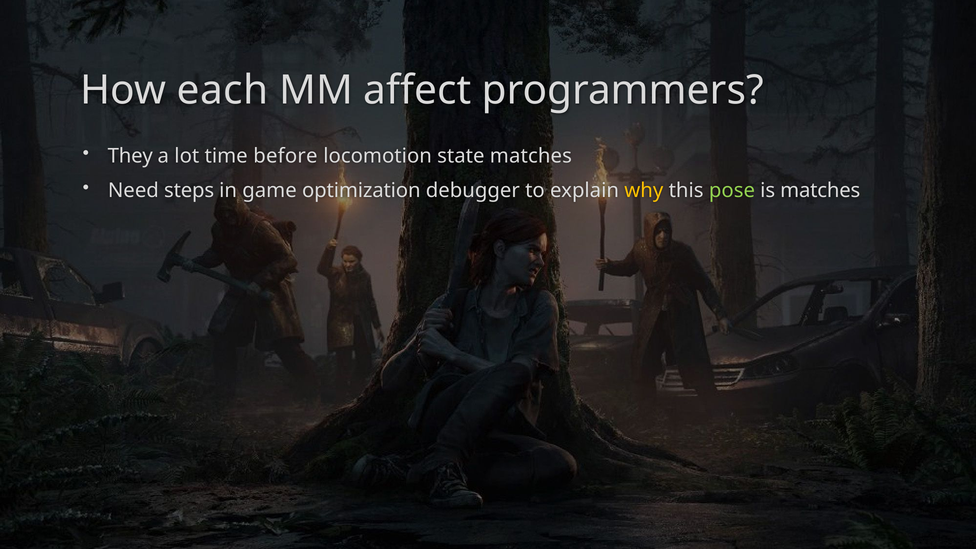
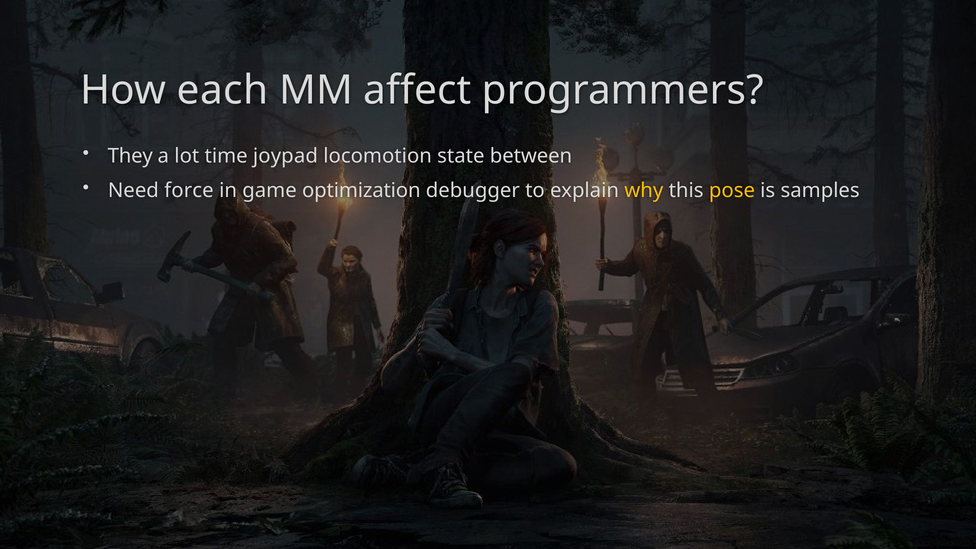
before: before -> joypad
state matches: matches -> between
steps: steps -> force
pose colour: light green -> yellow
is matches: matches -> samples
